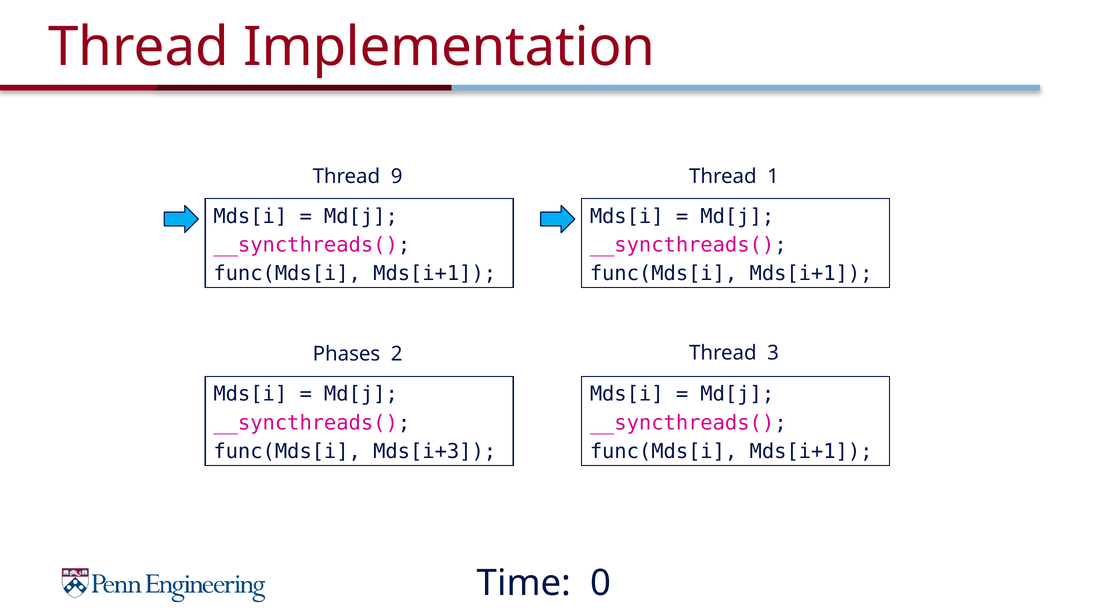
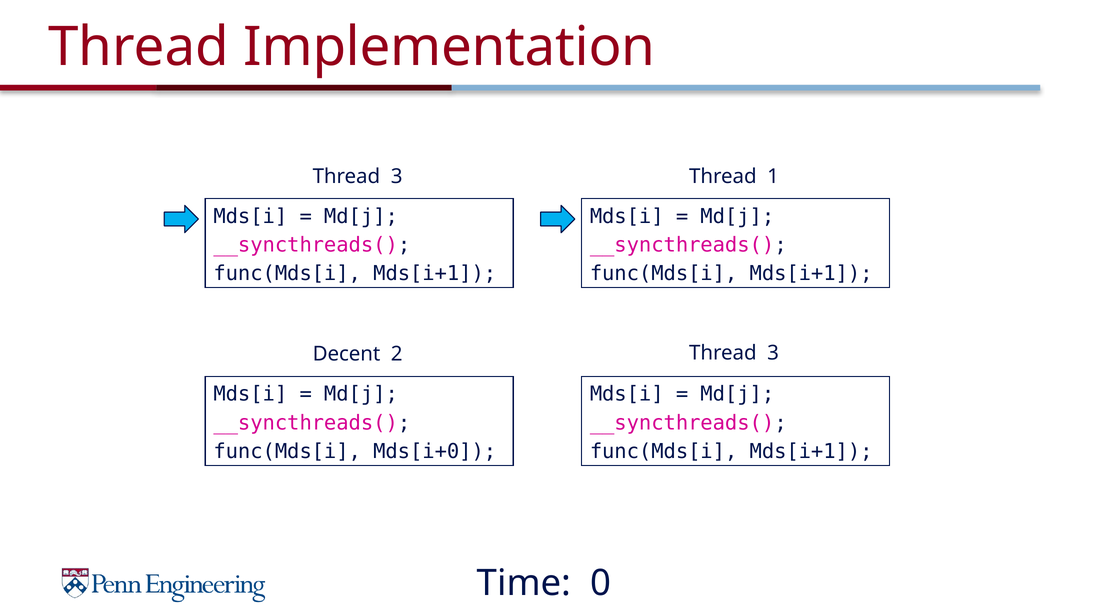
9 at (397, 176): 9 -> 3
Phases: Phases -> Decent
Mds[i+3: Mds[i+3 -> Mds[i+0
